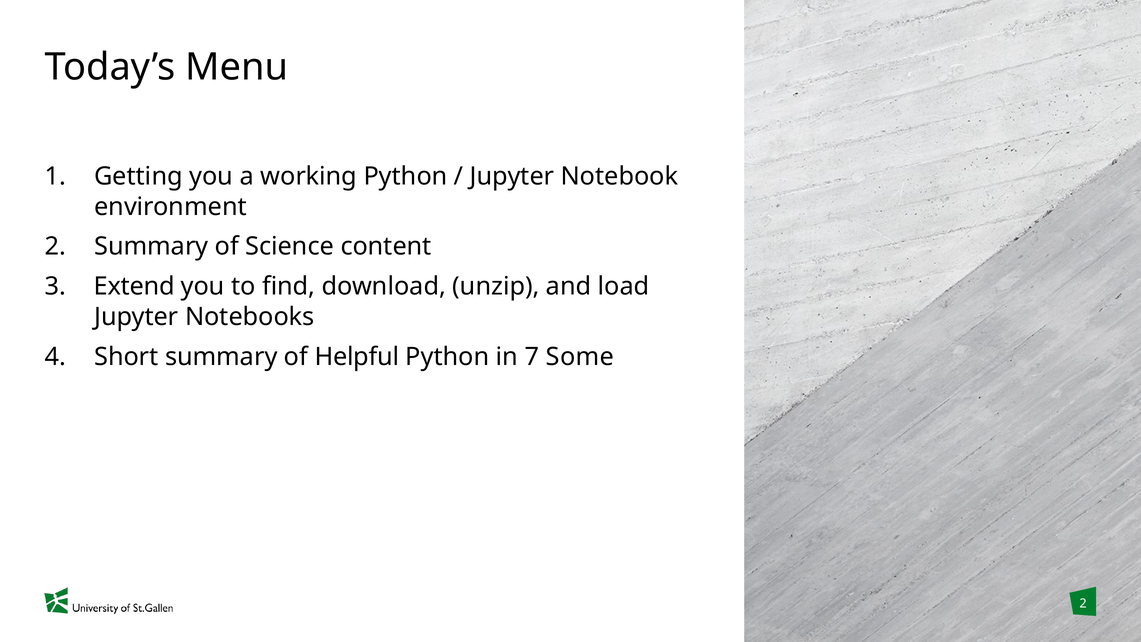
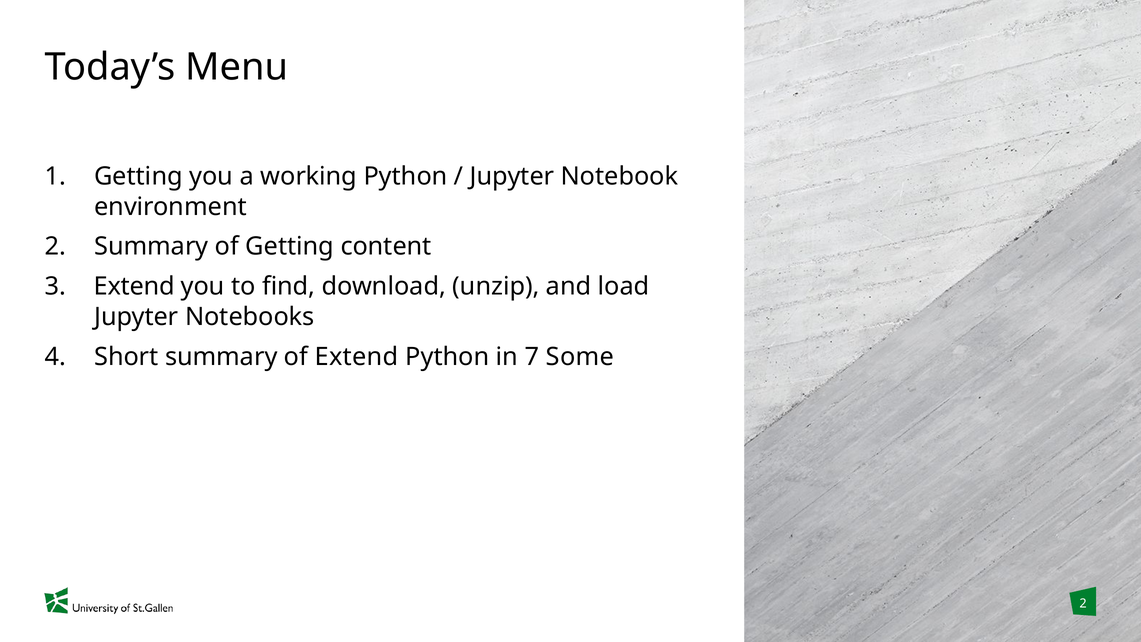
of Science: Science -> Getting
of Helpful: Helpful -> Extend
